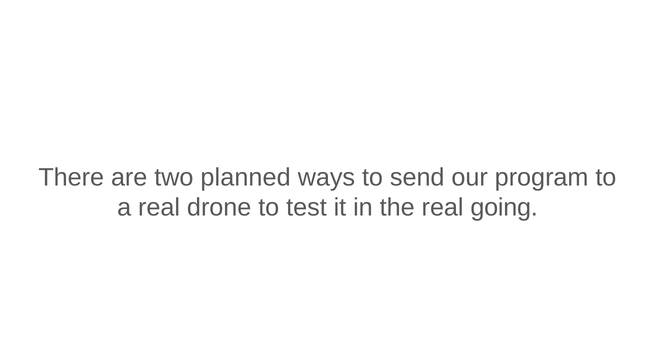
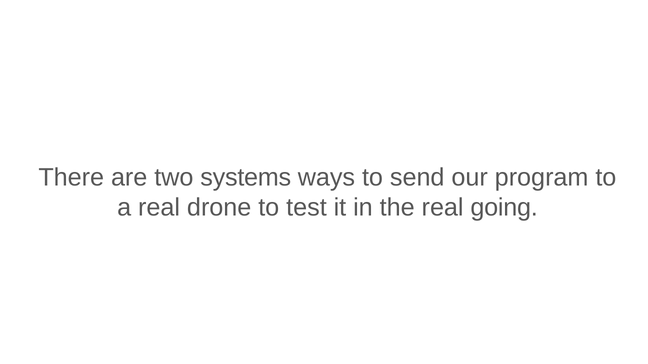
planned: planned -> systems
